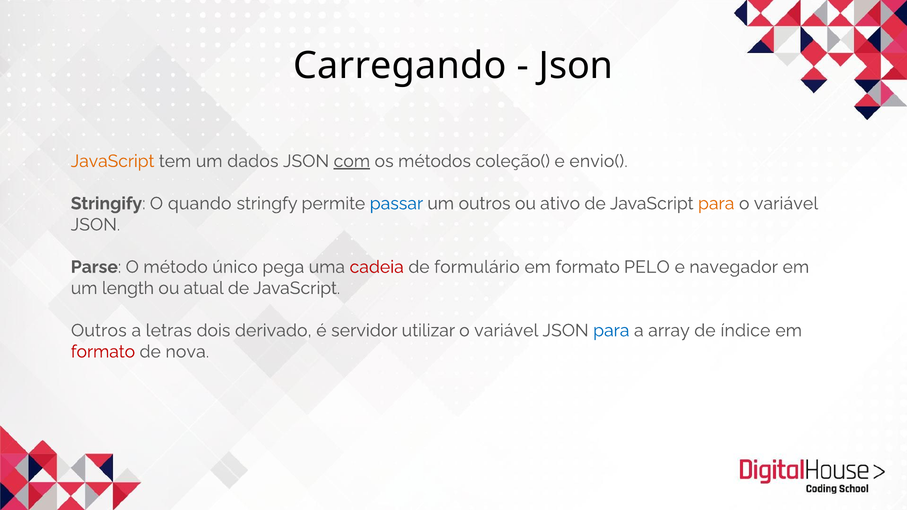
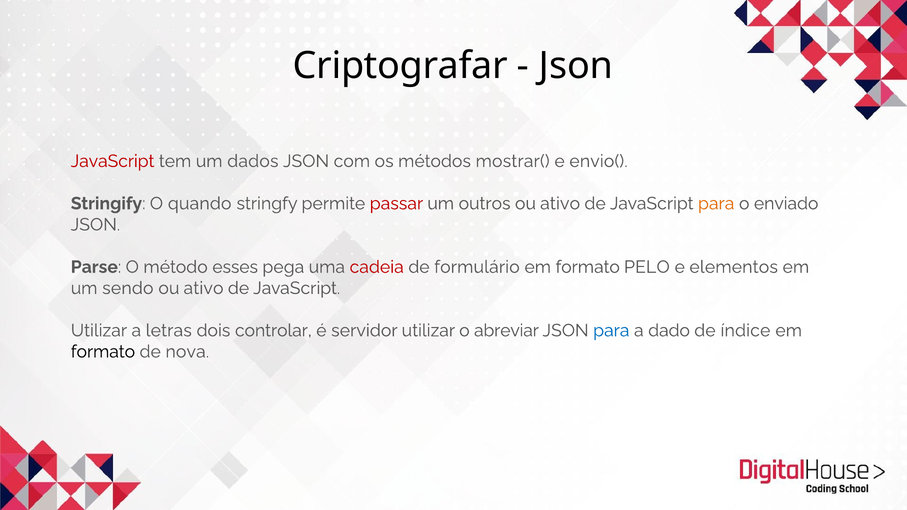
Carregando: Carregando -> Criptografar
JavaScript at (113, 161) colour: orange -> red
com underline: present -> none
coleção(: coleção( -> mostrar(
passar colour: blue -> red
variável at (786, 204): variável -> enviado
único: único -> esses
navegador: navegador -> elementos
length: length -> sendo
atual at (204, 288): atual -> ativo
Outros at (99, 331): Outros -> Utilizar
derivado: derivado -> controlar
utilizar o variável: variável -> abreviar
array: array -> dado
formato at (103, 352) colour: red -> black
